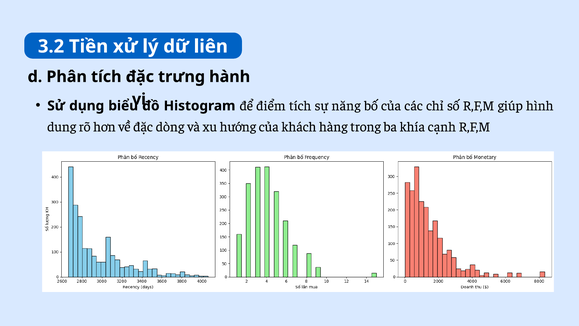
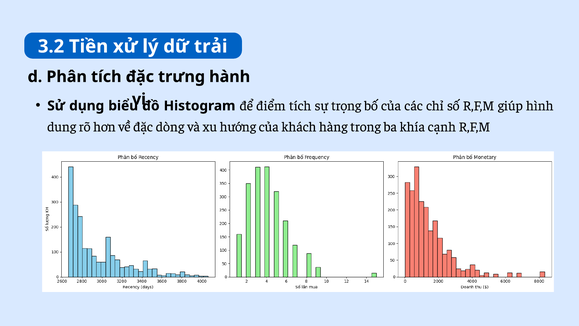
liên: liên -> trải
năng: năng -> trọng
